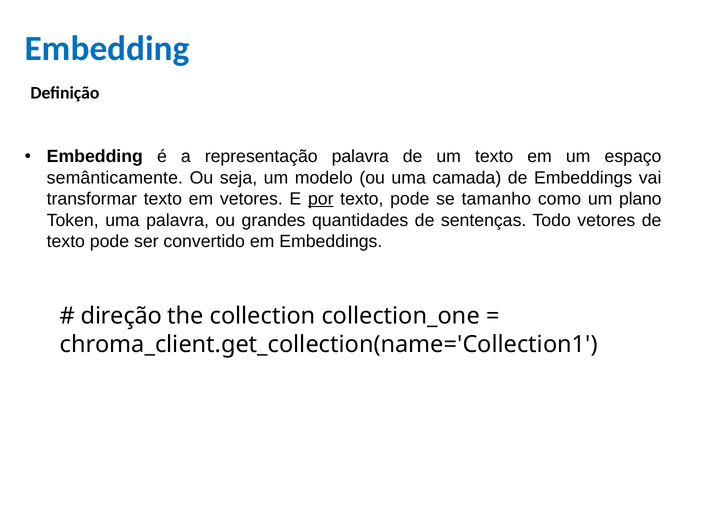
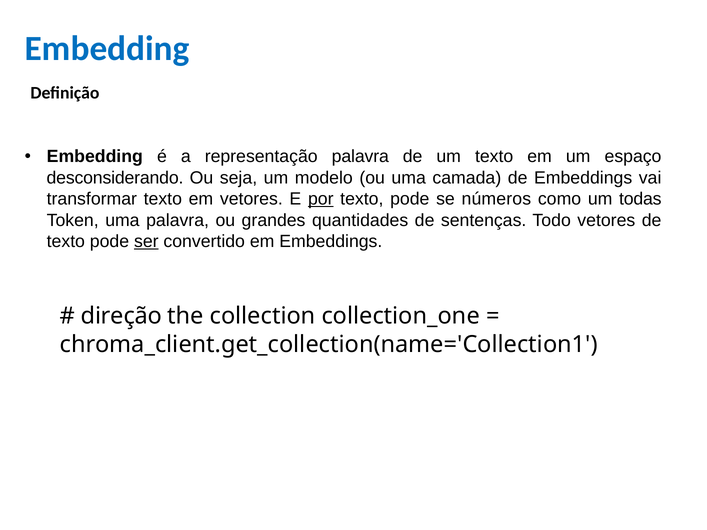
semânticamente: semânticamente -> desconsiderando
tamanho: tamanho -> números
plano: plano -> todas
ser underline: none -> present
